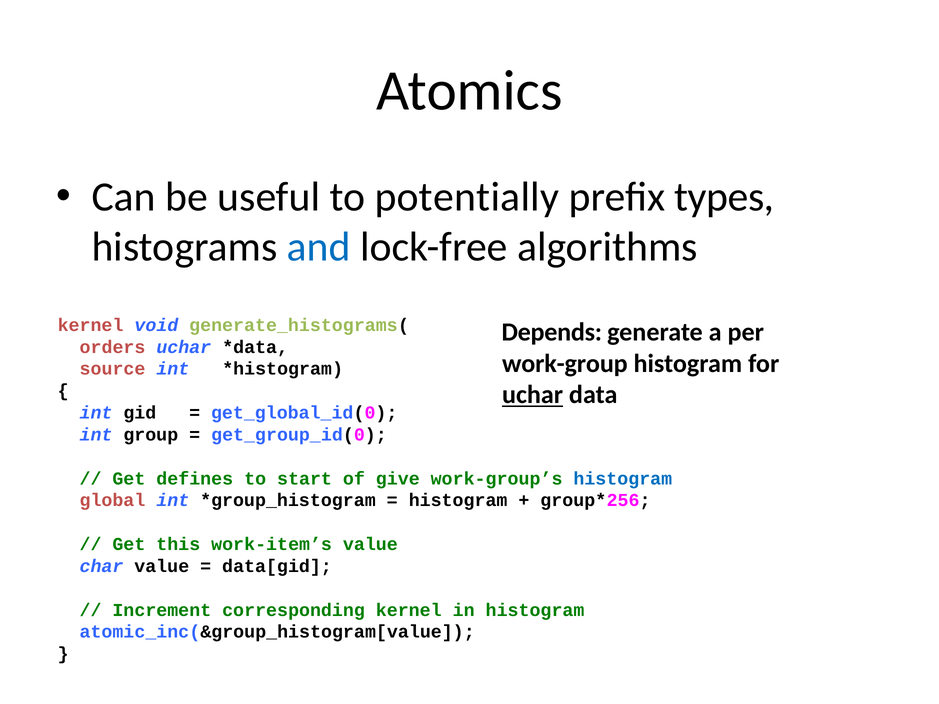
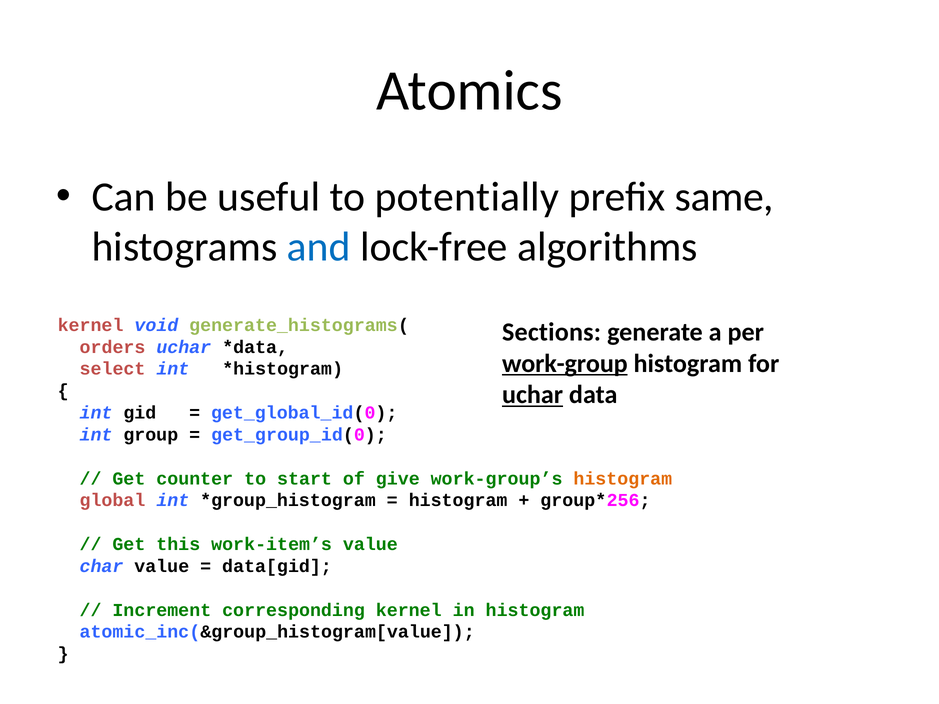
types: types -> same
Depends: Depends -> Sections
work-group underline: none -> present
source: source -> select
defines: defines -> counter
histogram at (623, 479) colour: blue -> orange
